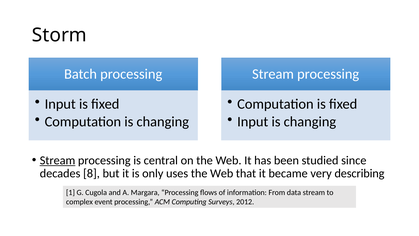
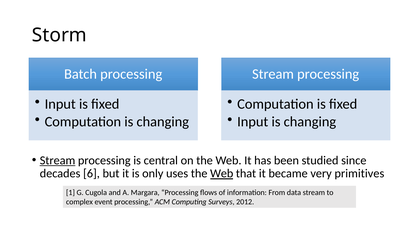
8: 8 -> 6
Web at (222, 173) underline: none -> present
describing: describing -> primitives
